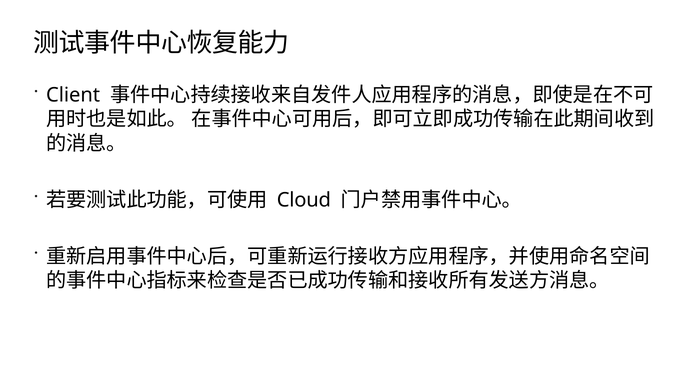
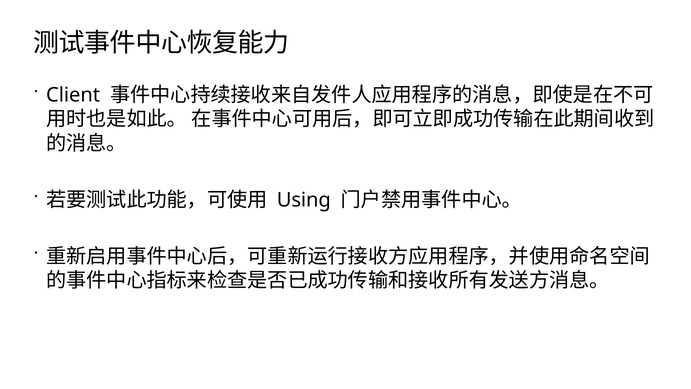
Cloud: Cloud -> Using
